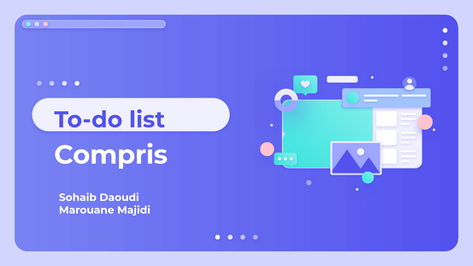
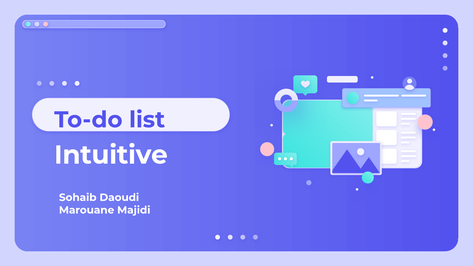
Compris: Compris -> Intuitive
